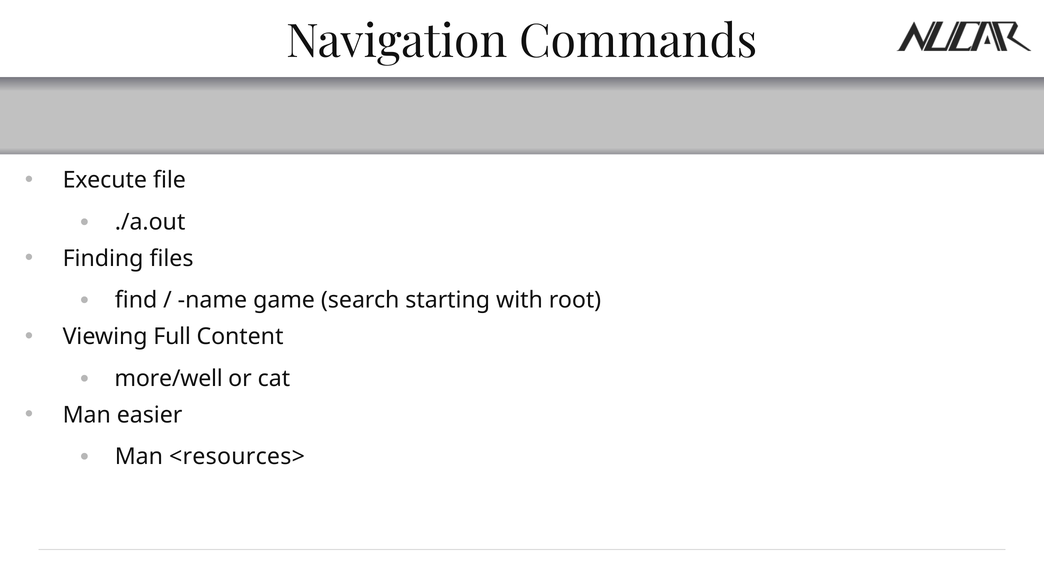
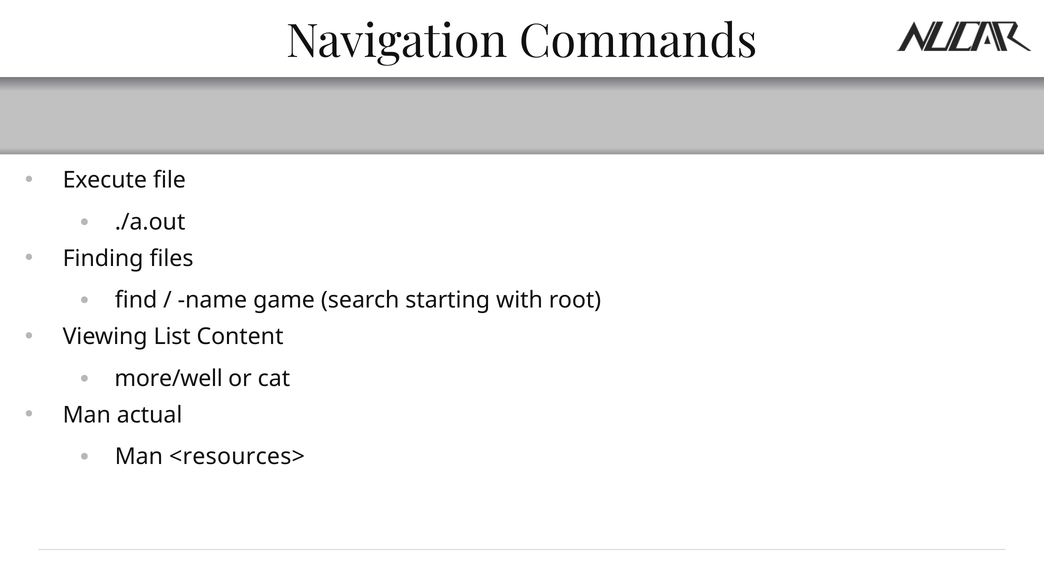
Full: Full -> List
easier: easier -> actual
